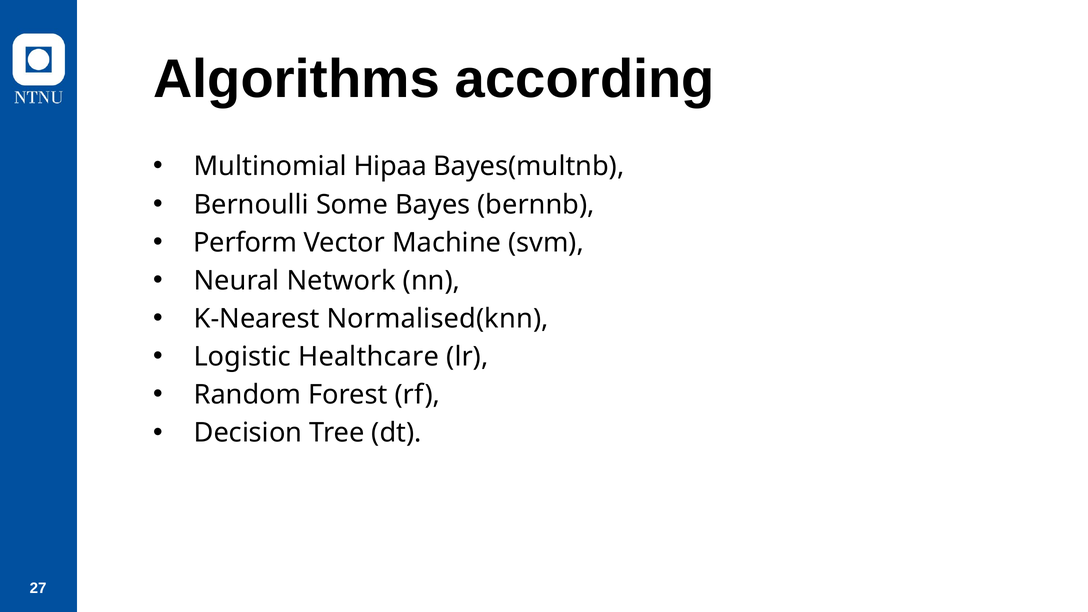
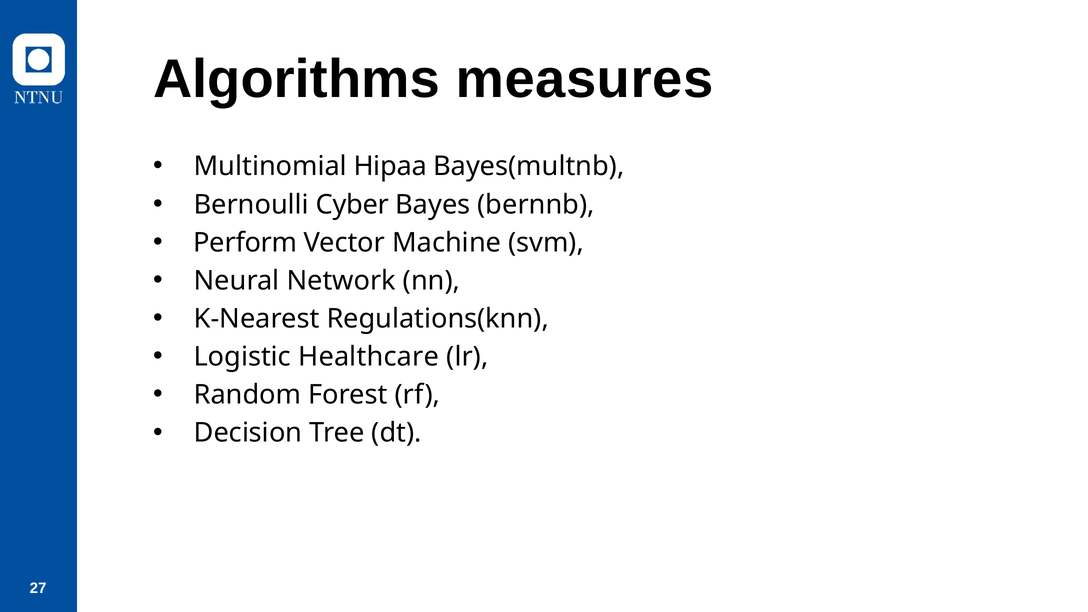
according: according -> measures
Some: Some -> Cyber
Normalised(knn: Normalised(knn -> Regulations(knn
